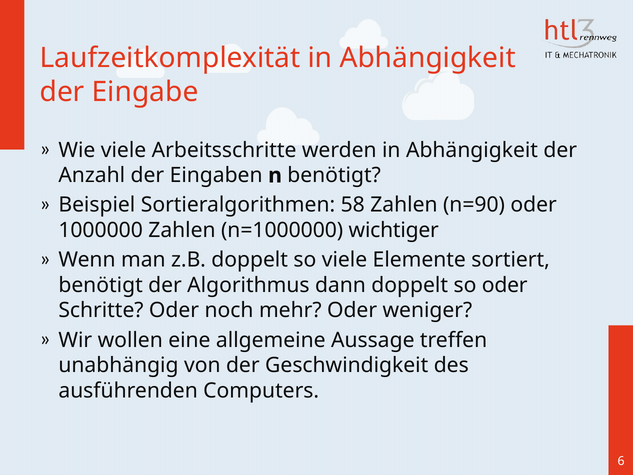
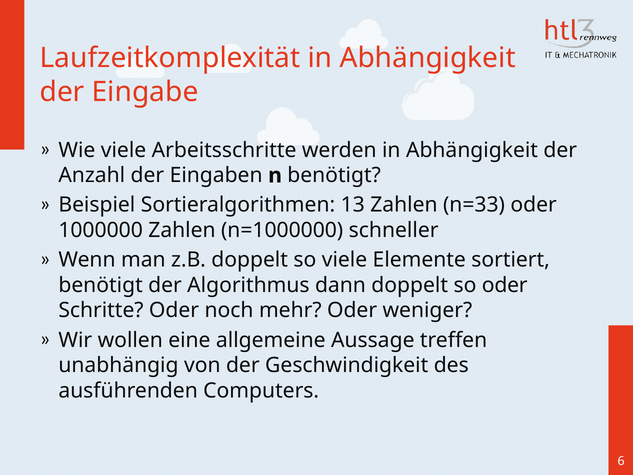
58: 58 -> 13
n=90: n=90 -> n=33
wichtiger: wichtiger -> schneller
